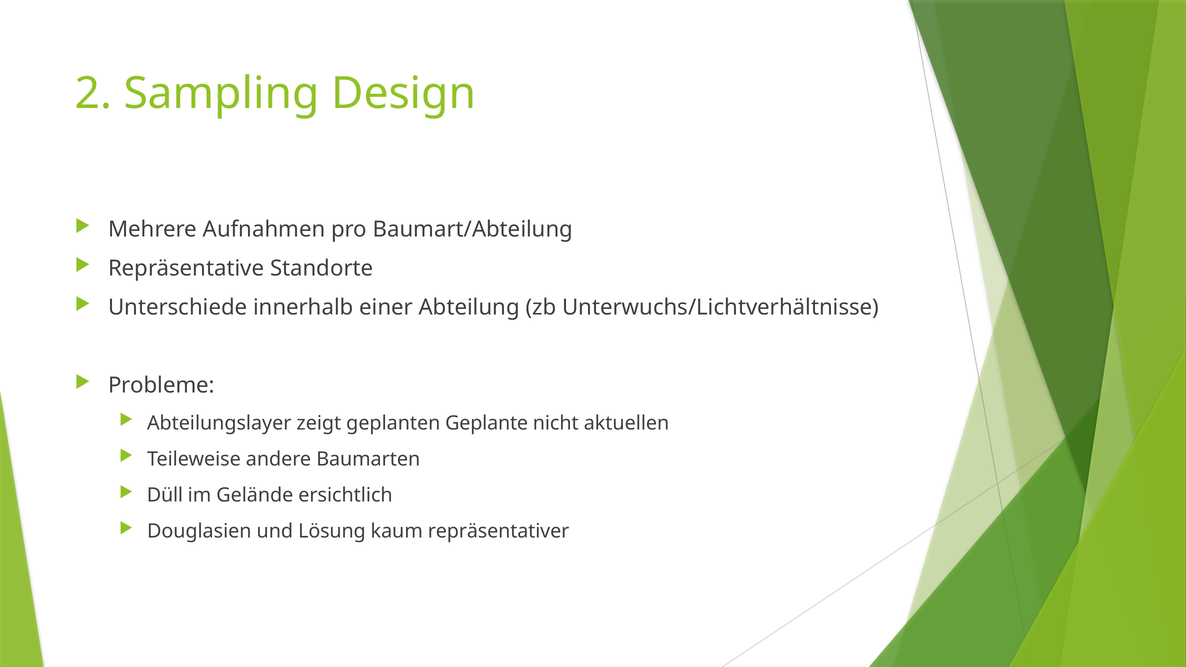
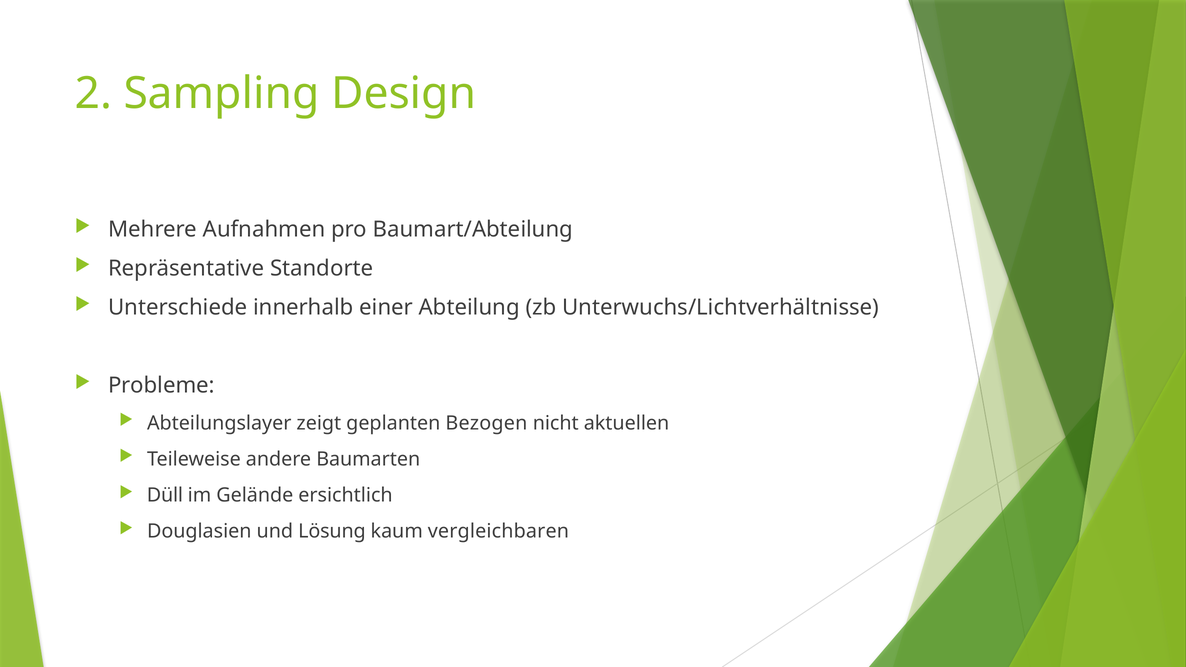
Geplante: Geplante -> Bezogen
repräsentativer: repräsentativer -> vergleichbaren
